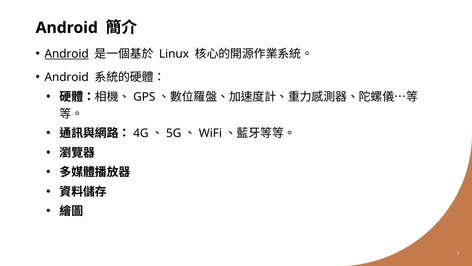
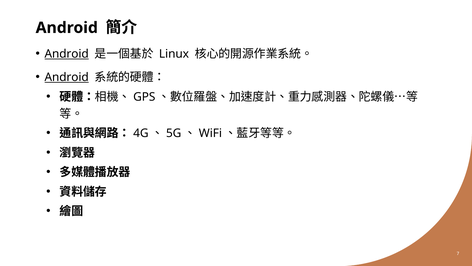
Android at (67, 77) underline: none -> present
